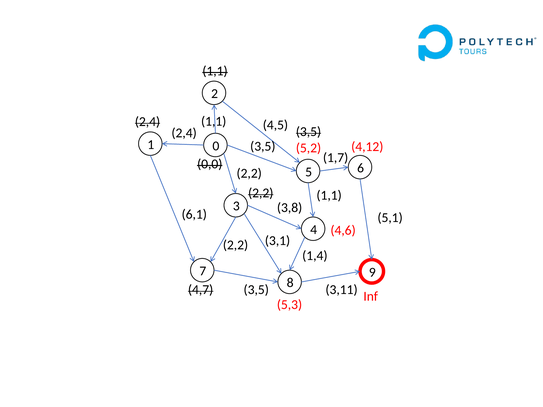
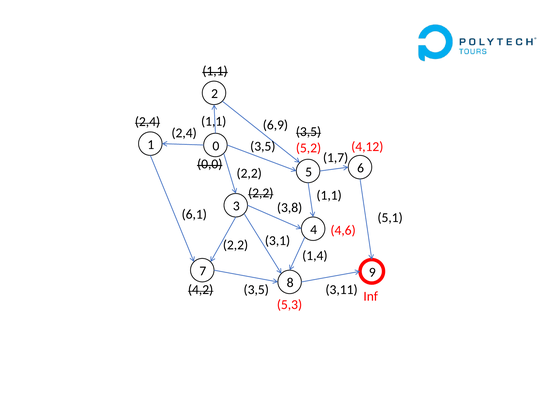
4,5: 4,5 -> 6,9
4,7: 4,7 -> 4,2
